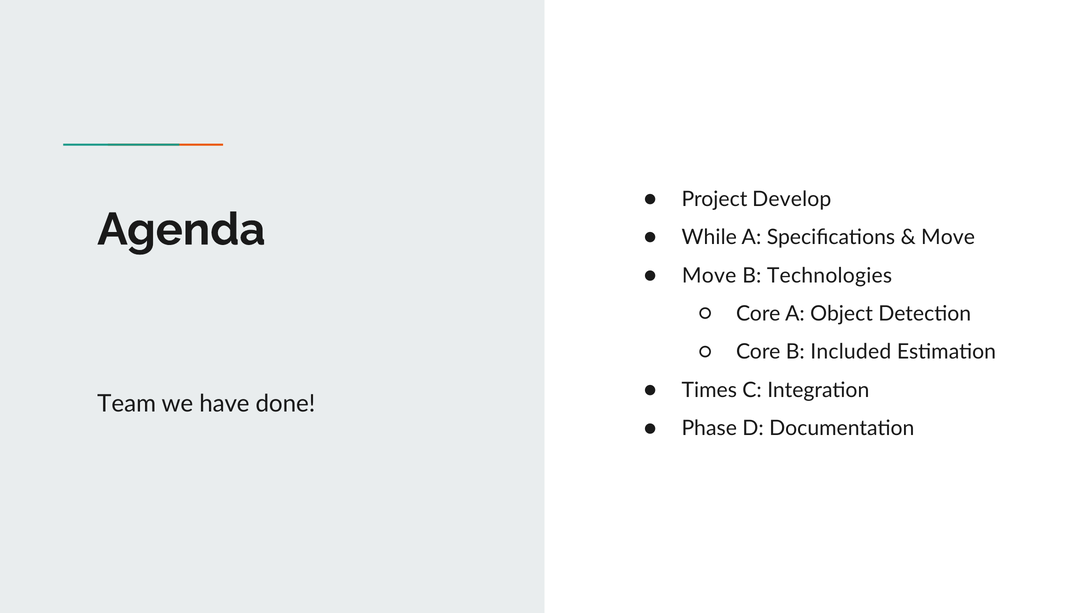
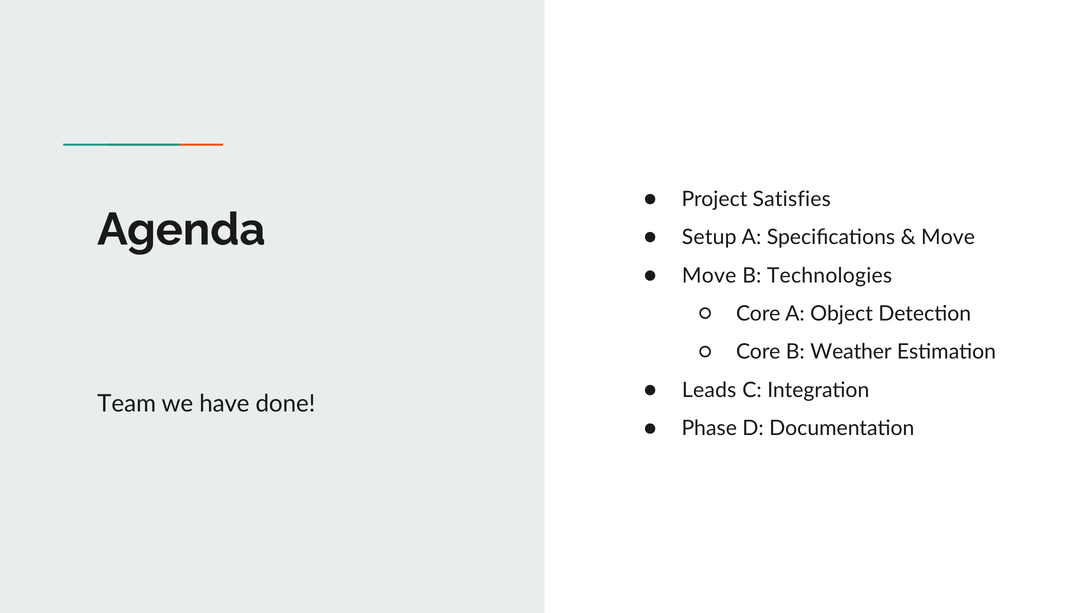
Develop: Develop -> Satisfies
While: While -> Setup
Included: Included -> Weather
Times: Times -> Leads
